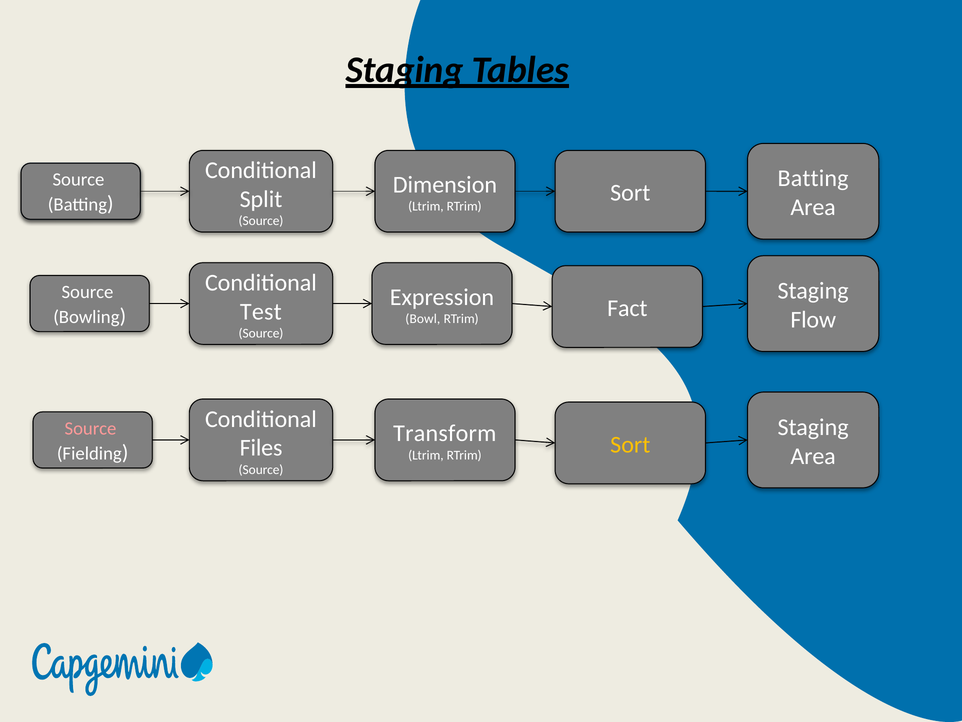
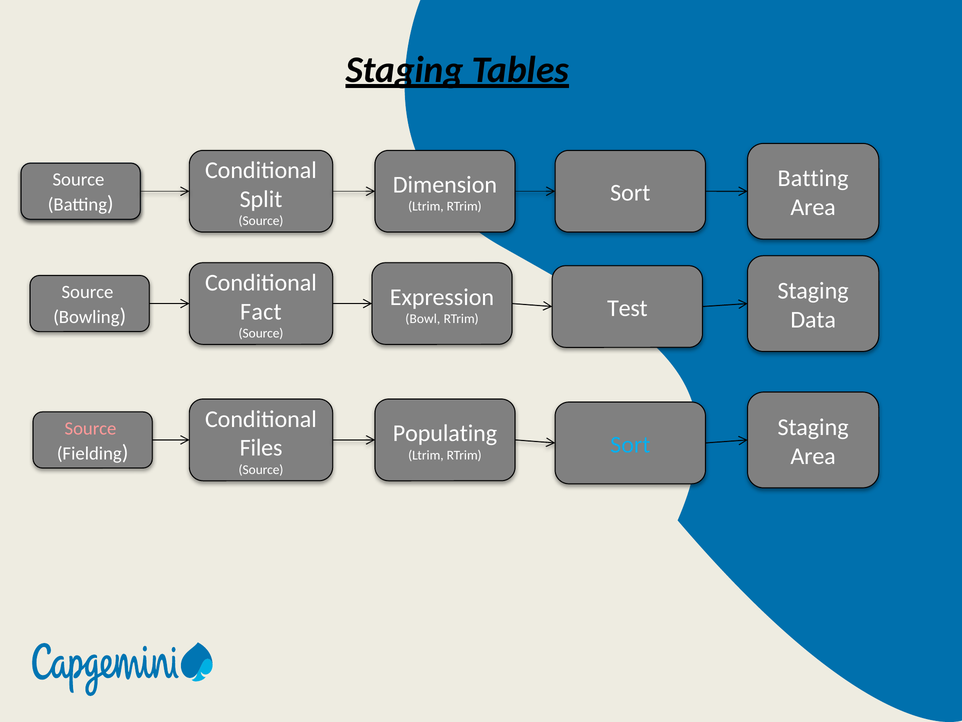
Fact: Fact -> Test
Test: Test -> Fact
Flow: Flow -> Data
Transform: Transform -> Populating
Sort at (630, 444) colour: yellow -> light blue
